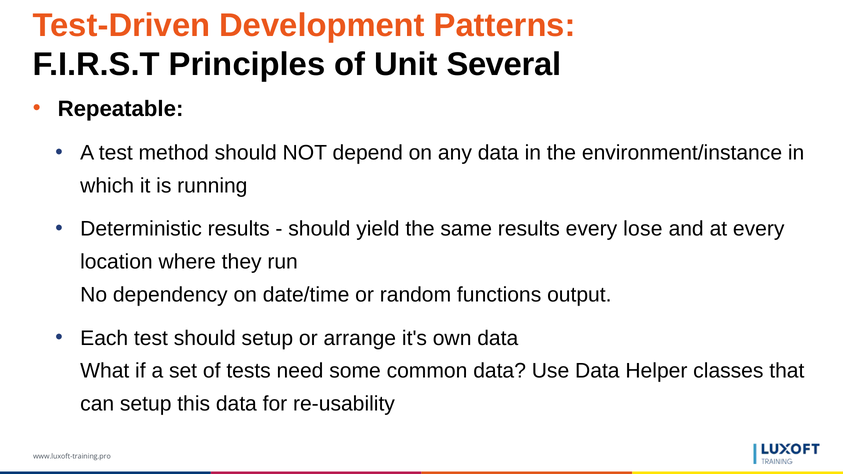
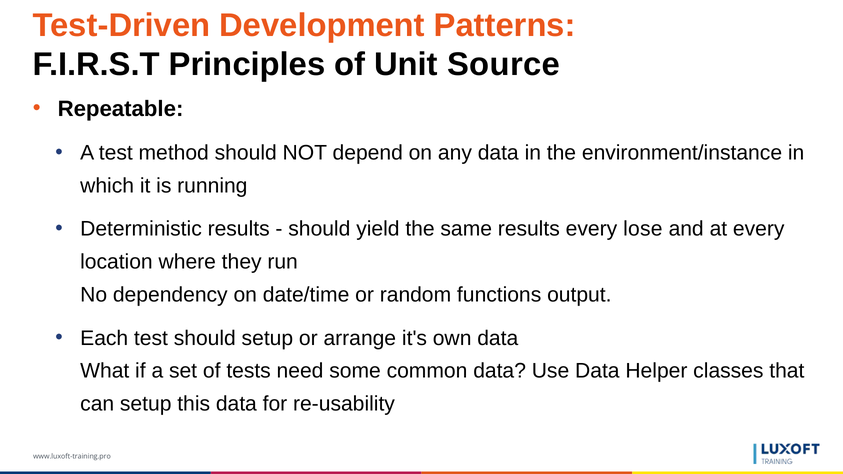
Several: Several -> Source
